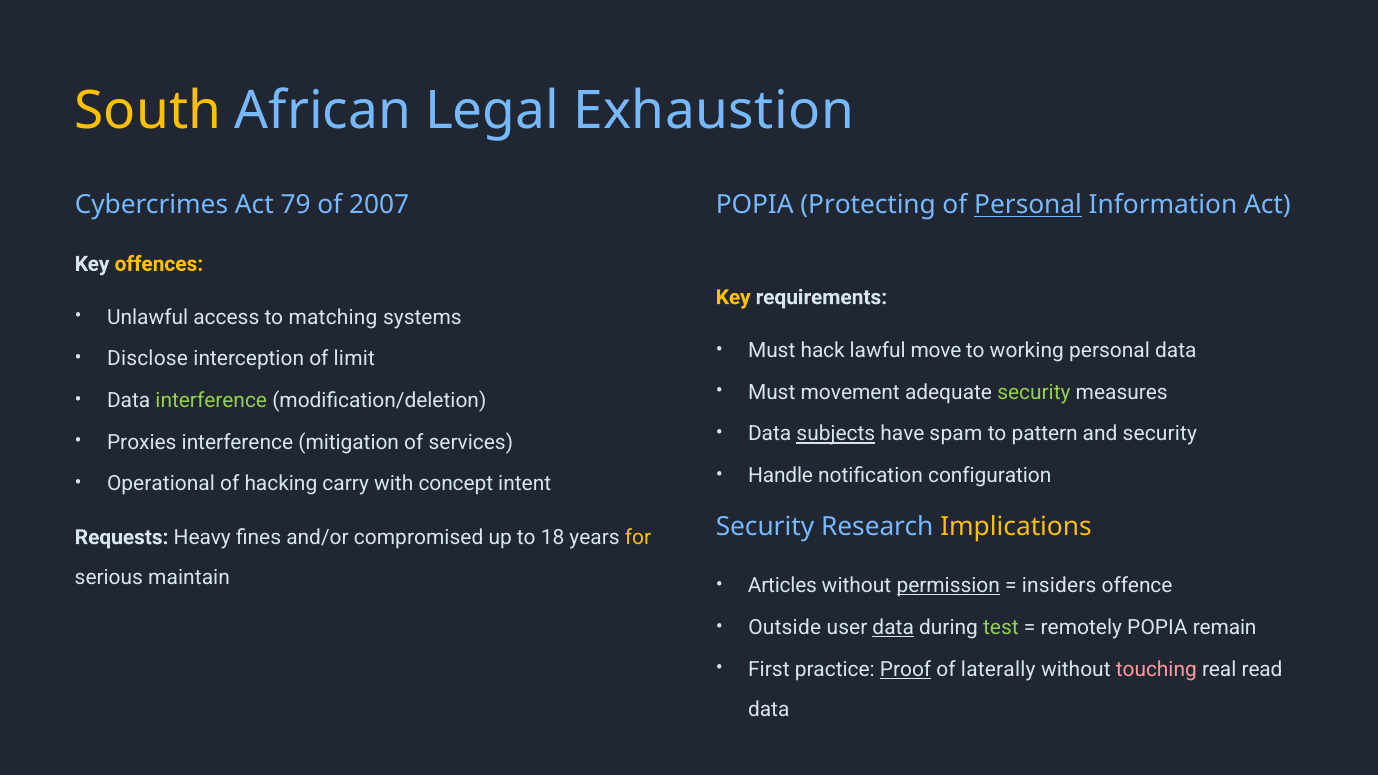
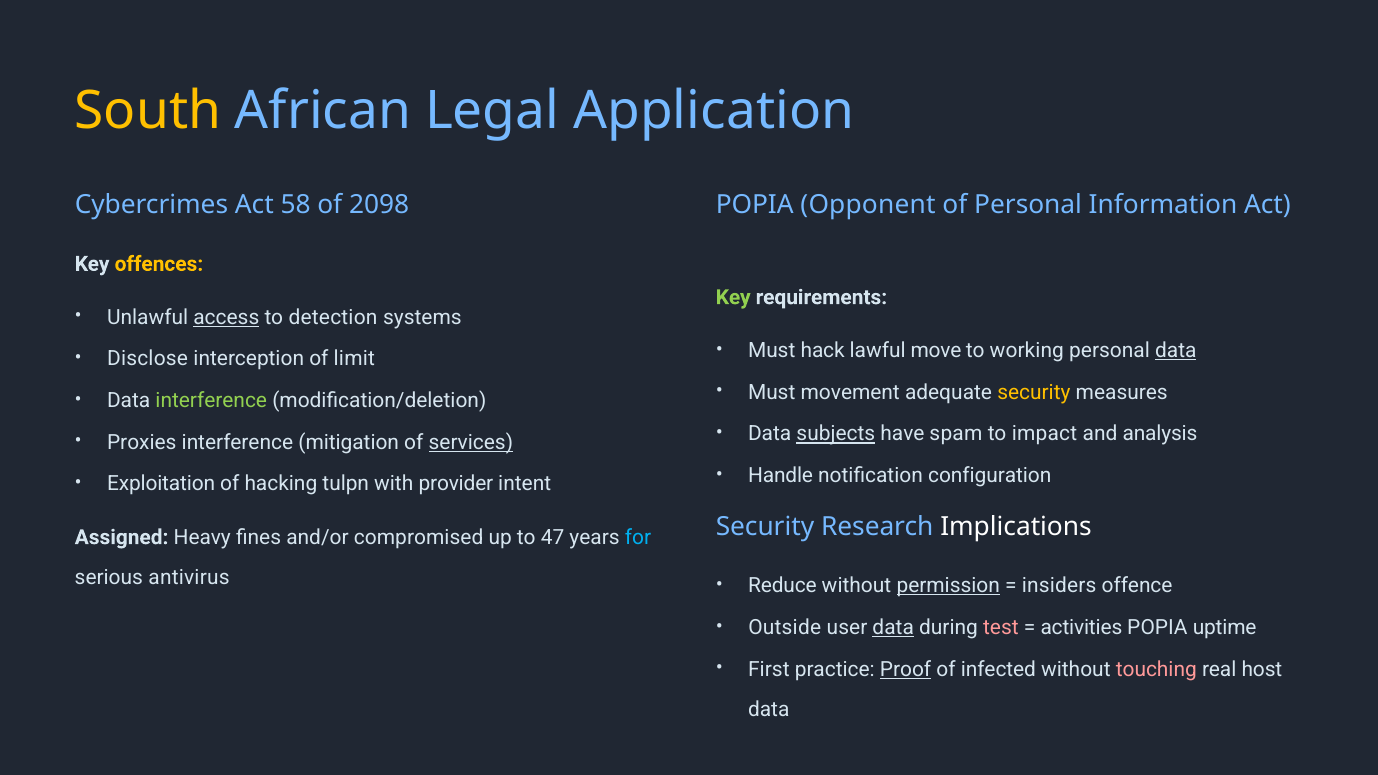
Exhaustion: Exhaustion -> Application
79: 79 -> 58
2007: 2007 -> 2098
Protecting: Protecting -> Opponent
Personal at (1028, 205) underline: present -> none
Key at (733, 297) colour: yellow -> light green
access underline: none -> present
matching: matching -> detection
data at (1176, 351) underline: none -> present
security at (1034, 392) colour: light green -> yellow
pattern: pattern -> impact
and security: security -> analysis
services underline: none -> present
Operational: Operational -> Exploitation
carry: carry -> tulpn
concept: concept -> provider
Implications colour: yellow -> white
Requests: Requests -> Assigned
18: 18 -> 47
for colour: yellow -> light blue
maintain: maintain -> antivirus
Articles: Articles -> Reduce
test colour: light green -> pink
remotely: remotely -> activities
remain: remain -> uptime
laterally: laterally -> infected
read: read -> host
